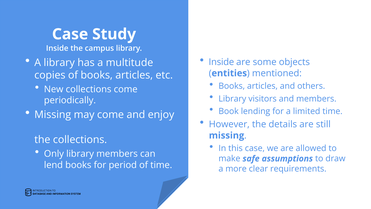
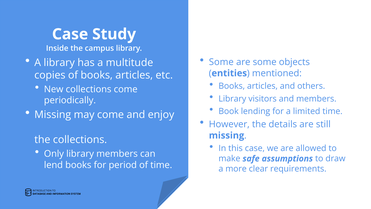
Inside at (221, 62): Inside -> Some
